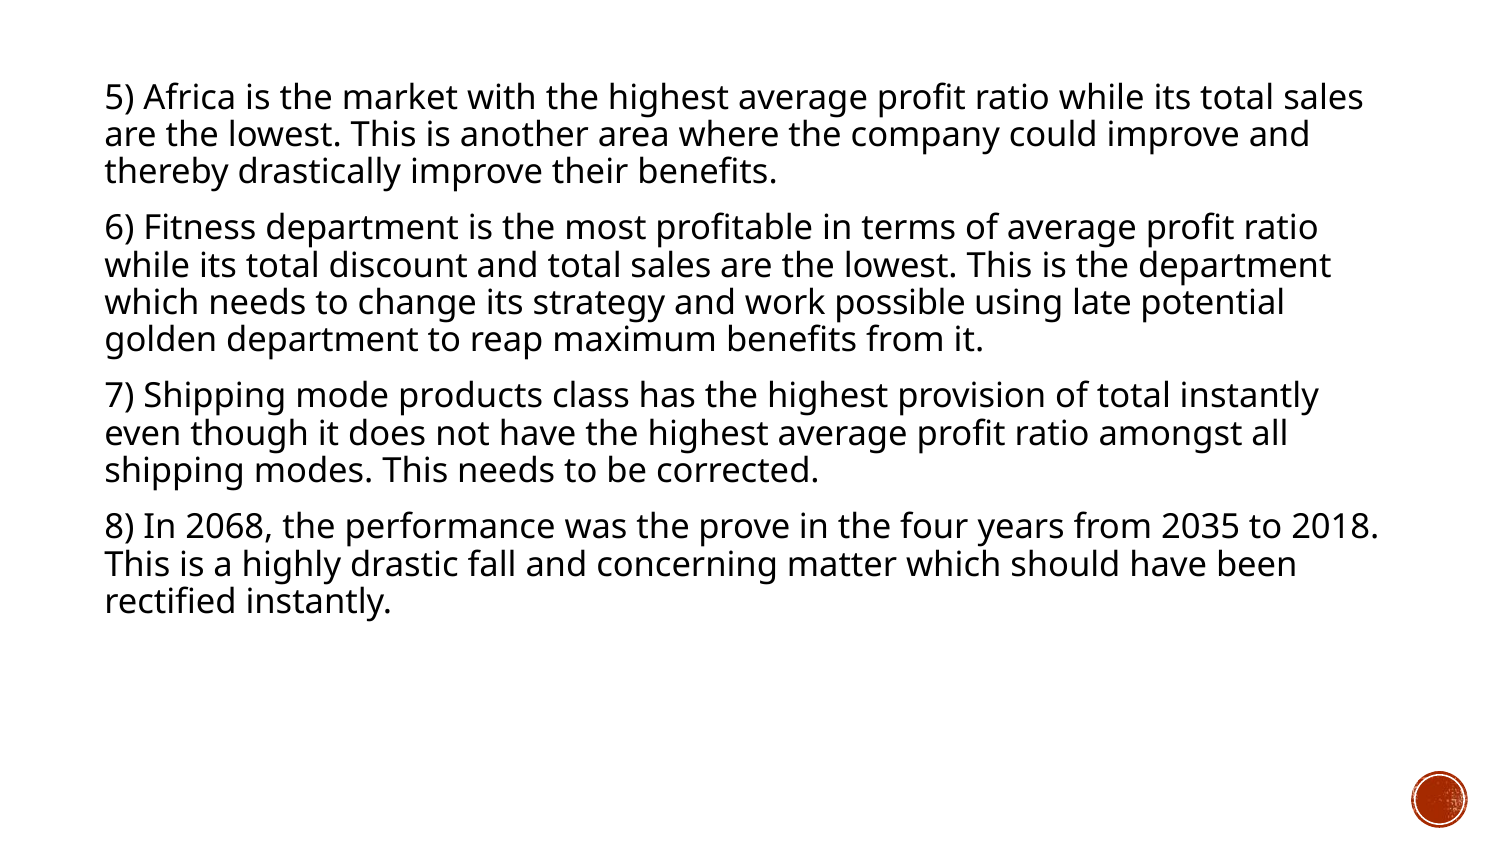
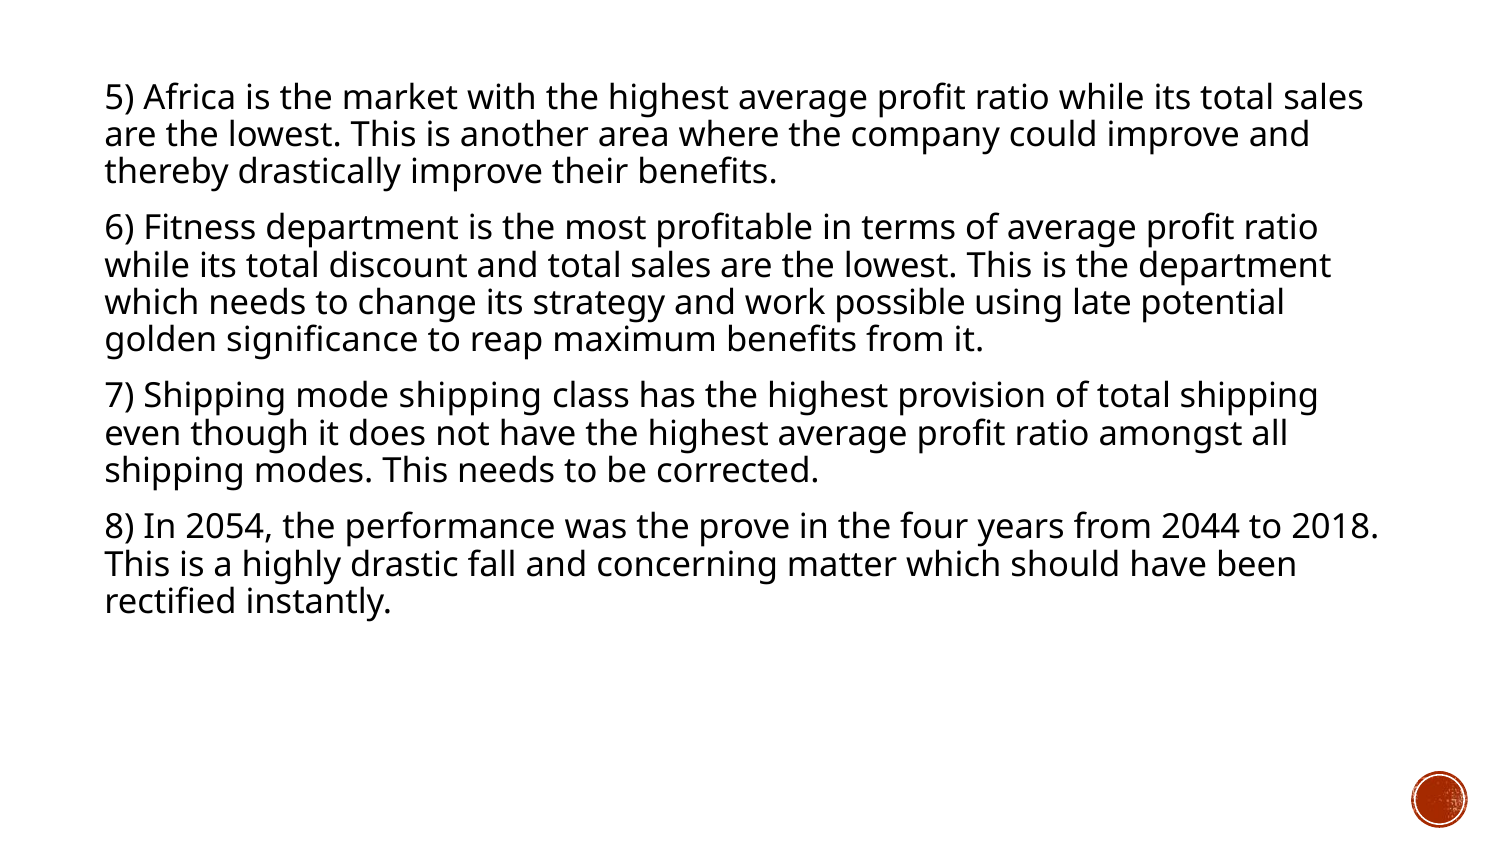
golden department: department -> significance
mode products: products -> shipping
total instantly: instantly -> shipping
2068: 2068 -> 2054
2035: 2035 -> 2044
